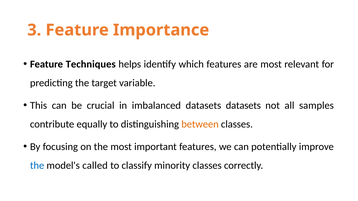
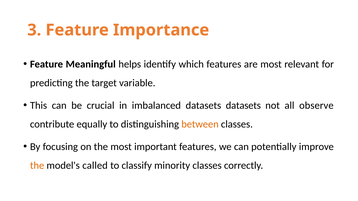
Techniques: Techniques -> Meaningful
samples: samples -> observe
the at (37, 166) colour: blue -> orange
